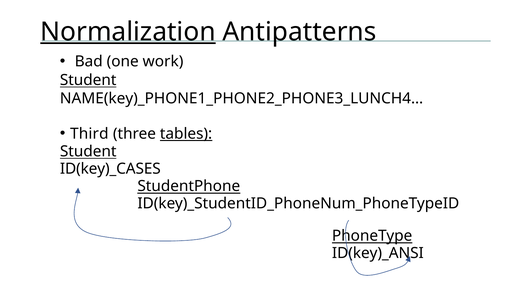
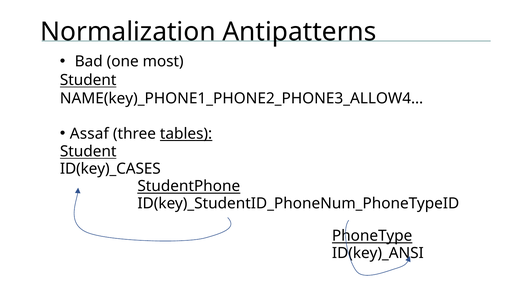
Normalization underline: present -> none
work: work -> most
NAME(key)_PHONE1_PHONE2_PHONE3_LUNCH4…: NAME(key)_PHONE1_PHONE2_PHONE3_LUNCH4… -> NAME(key)_PHONE1_PHONE2_PHONE3_ALLOW4…
Third: Third -> Assaf
